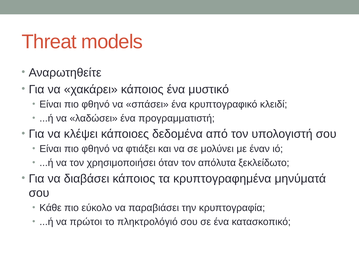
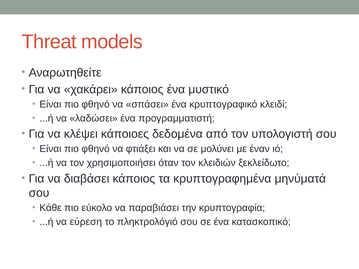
απόλυτα: απόλυτα -> κλειδιών
πρώτοι: πρώτοι -> εύρεση
